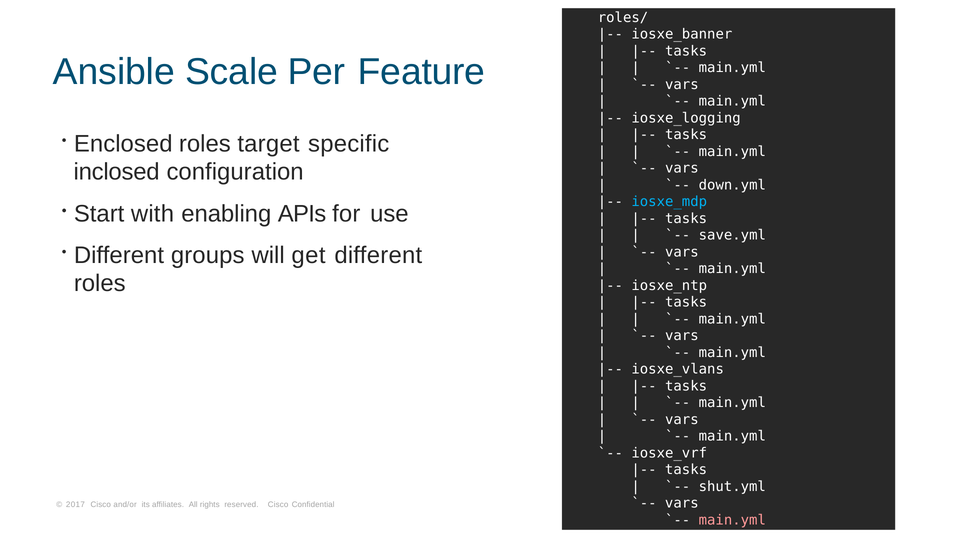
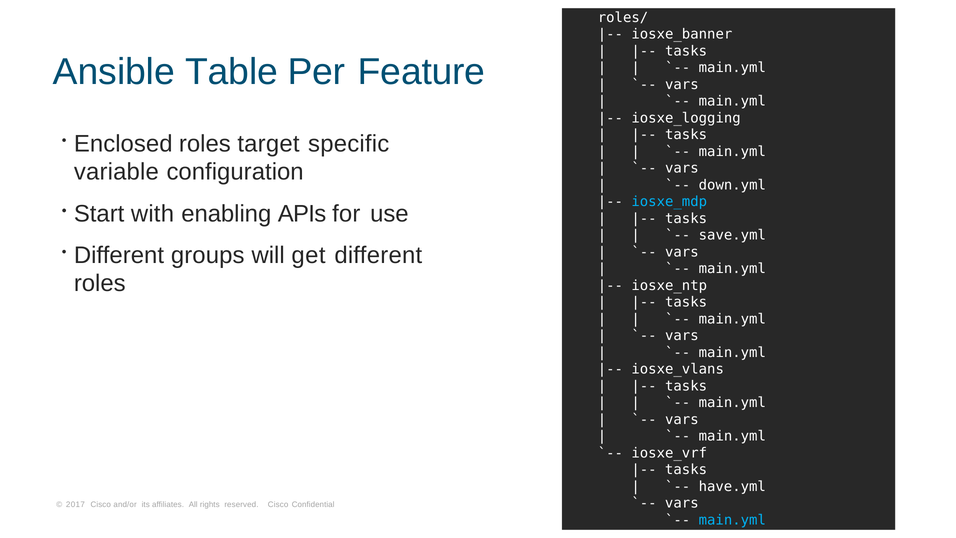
Scale: Scale -> Table
inclosed: inclosed -> variable
shut.yml: shut.yml -> have.yml
main.yml at (732, 520) colour: pink -> light blue
